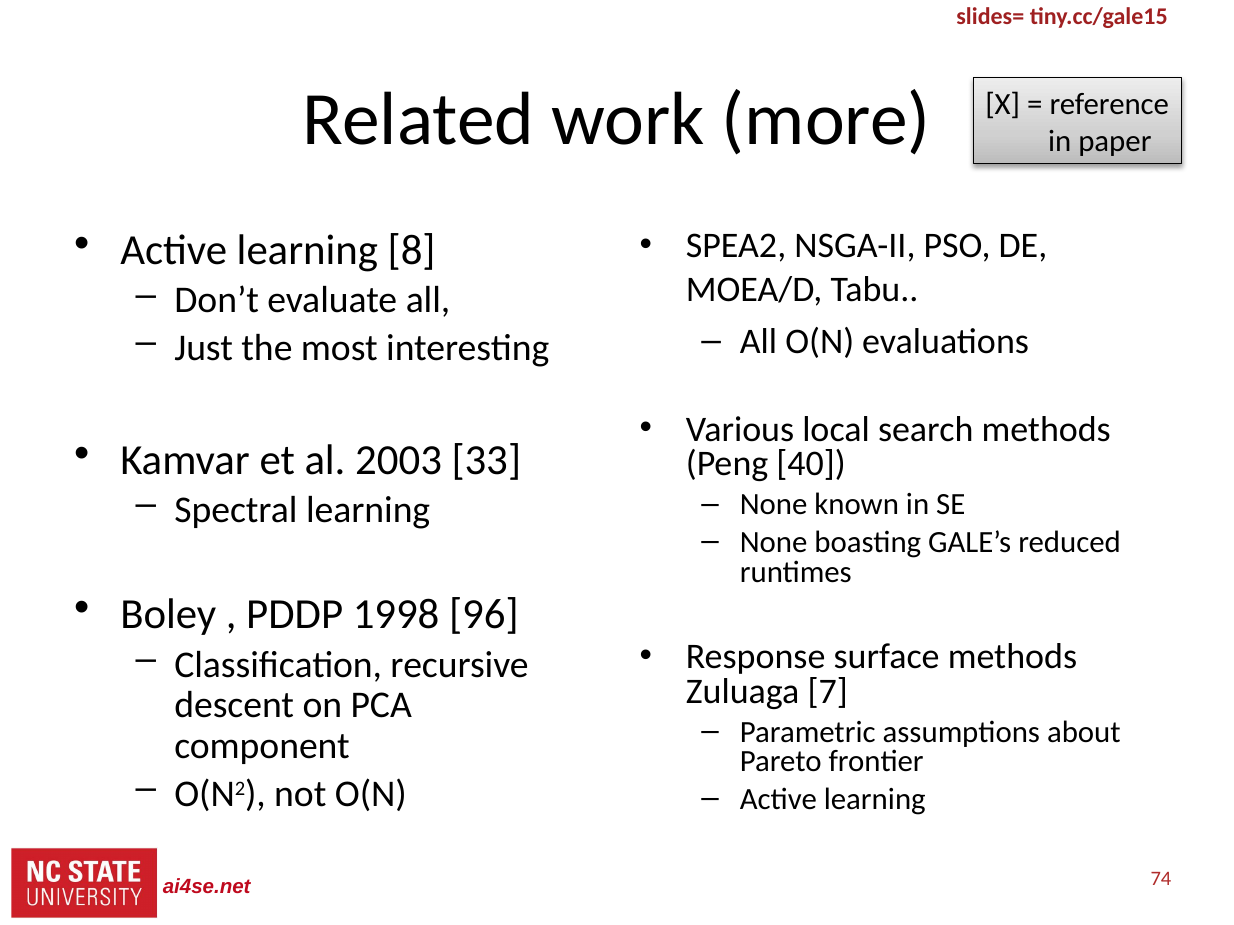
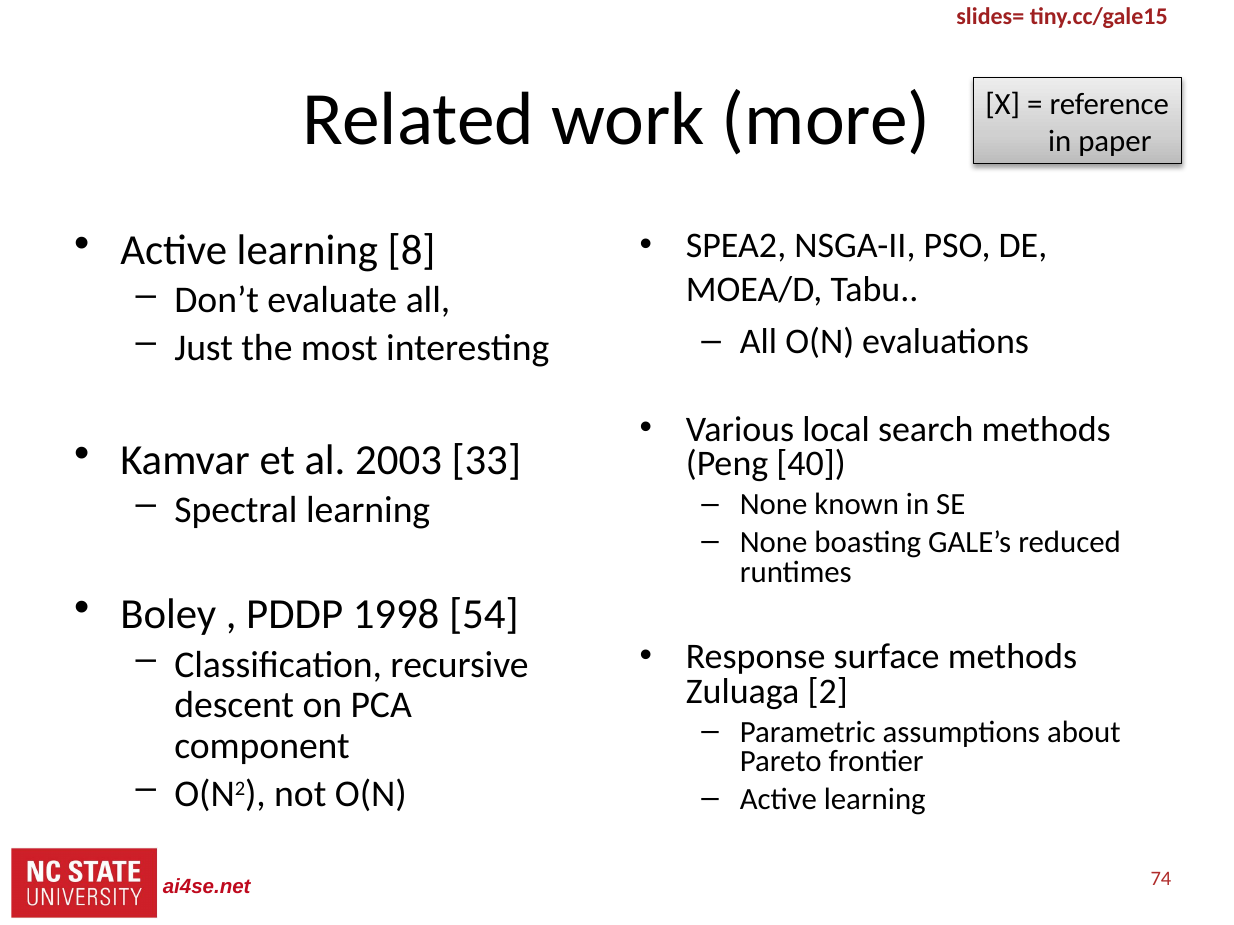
96: 96 -> 54
7: 7 -> 2
